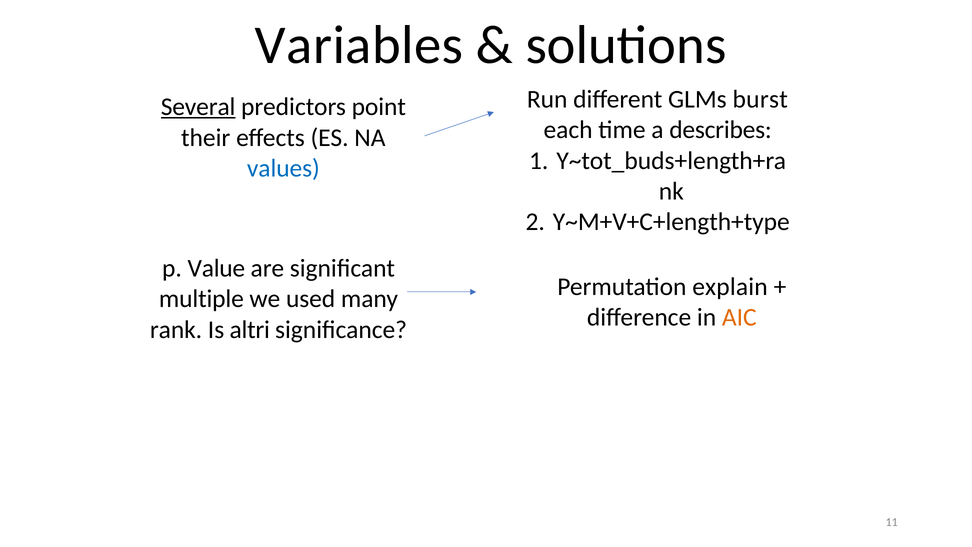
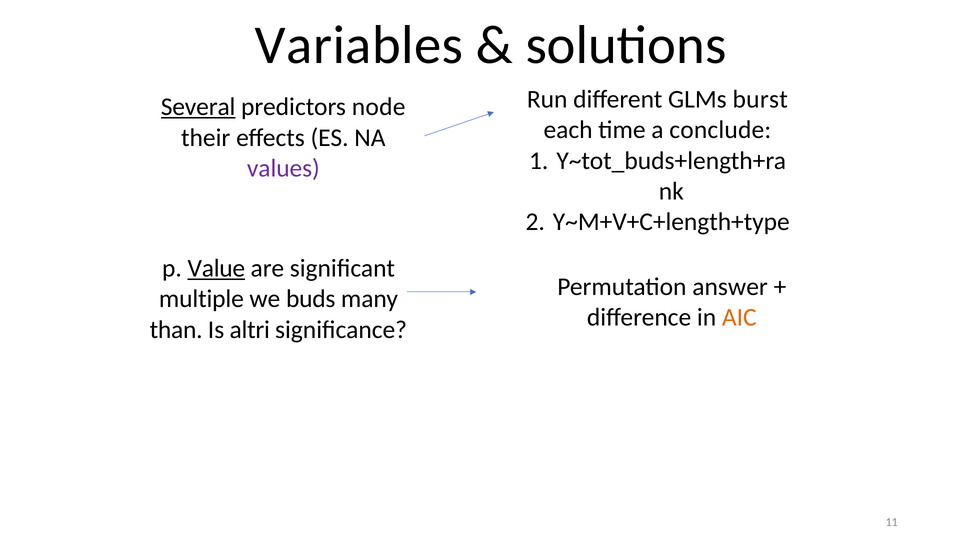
point: point -> node
describes: describes -> conclude
values colour: blue -> purple
Value underline: none -> present
explain: explain -> answer
used: used -> buds
rank: rank -> than
